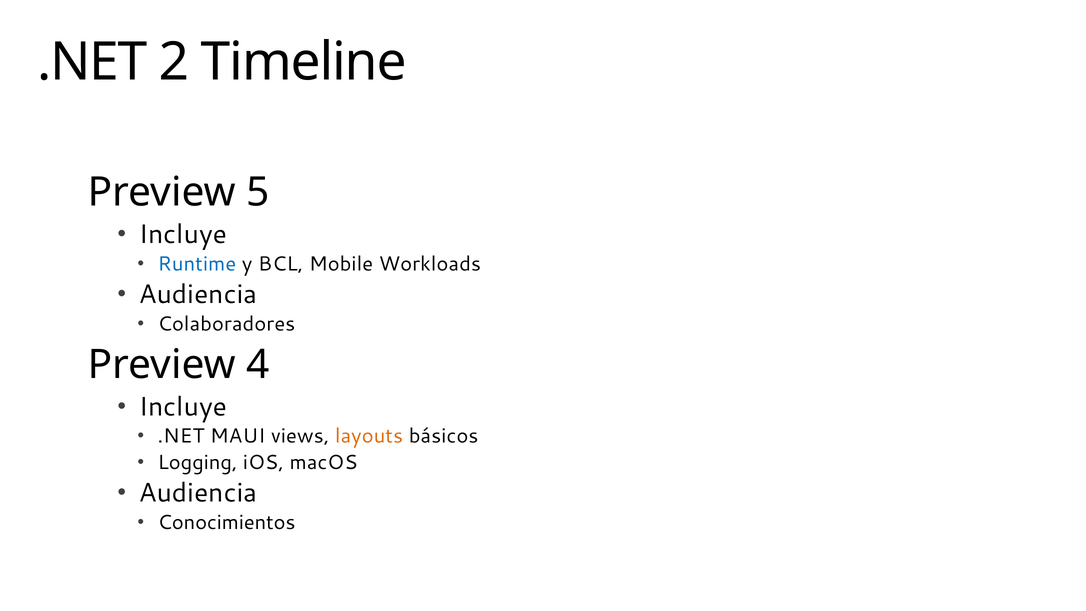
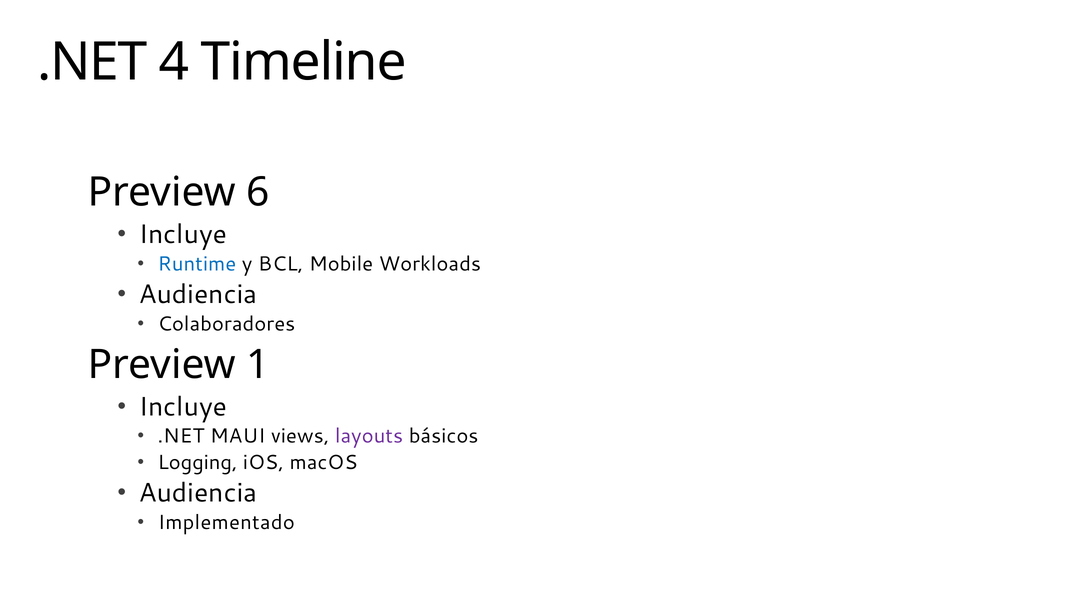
2: 2 -> 4
5: 5 -> 6
4: 4 -> 1
layouts colour: orange -> purple
Conocimientos: Conocimientos -> Implementado
